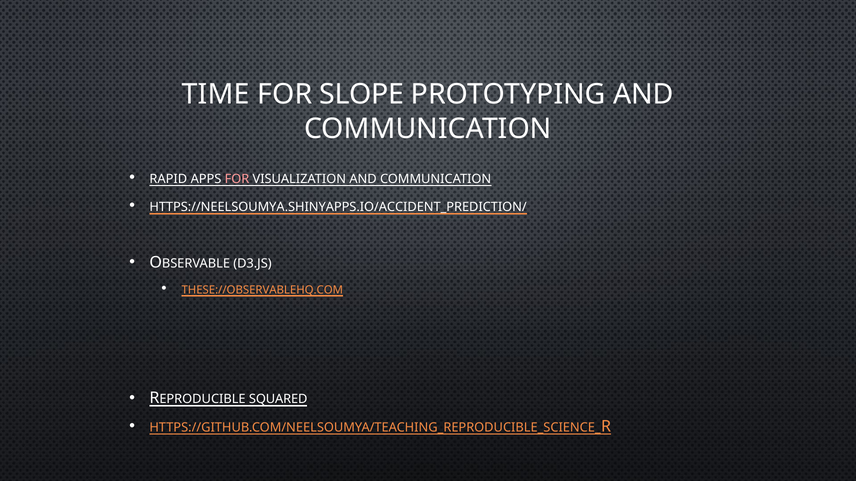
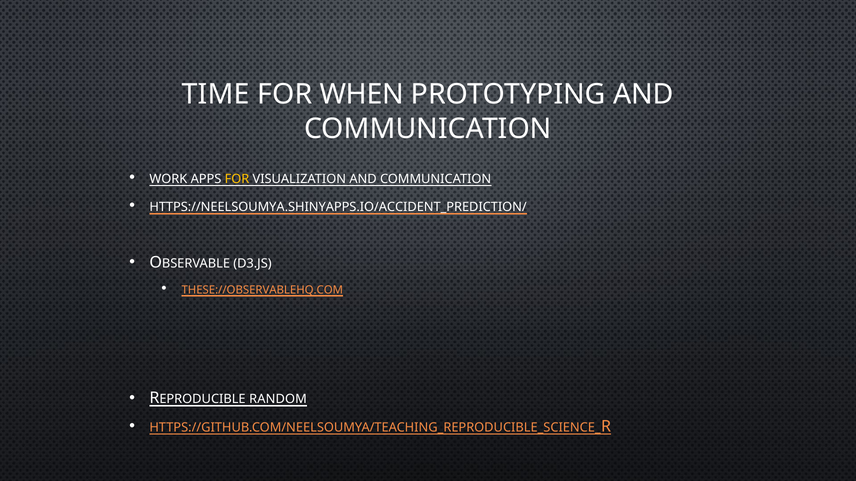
SLOPE: SLOPE -> WHEN
RAPID: RAPID -> WORK
FOR at (237, 179) colour: pink -> yellow
SQUARED: SQUARED -> RANDOM
